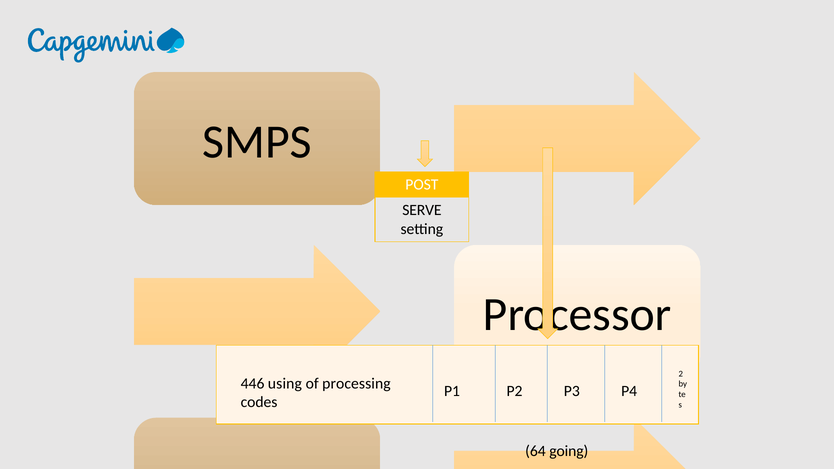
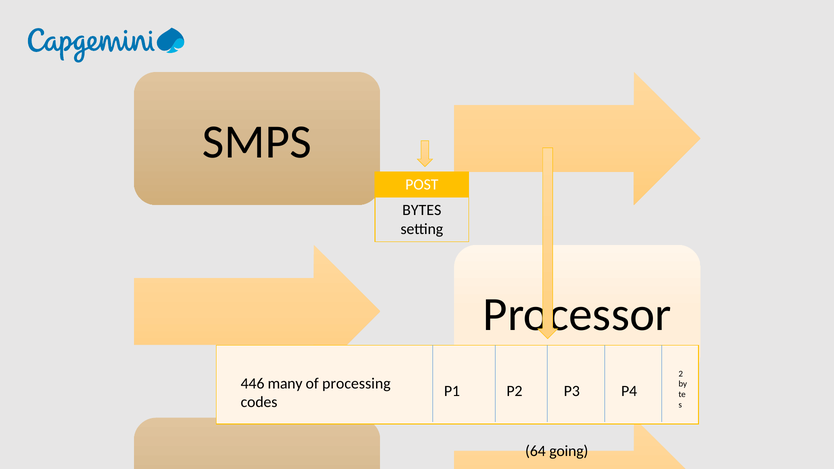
SERVE: SERVE -> BYTES
using: using -> many
